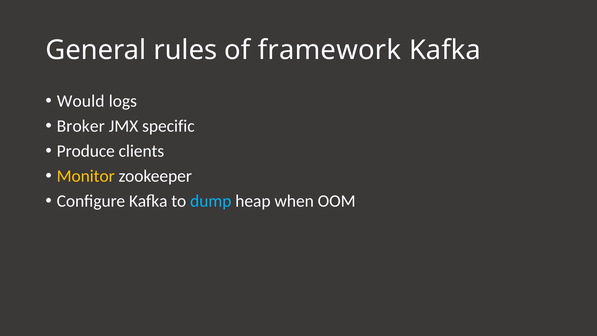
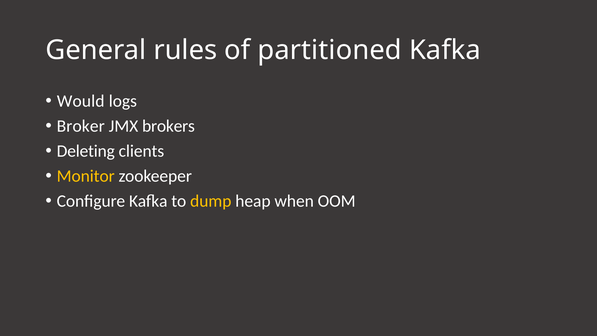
framework: framework -> partitioned
specific: specific -> brokers
Produce: Produce -> Deleting
dump colour: light blue -> yellow
